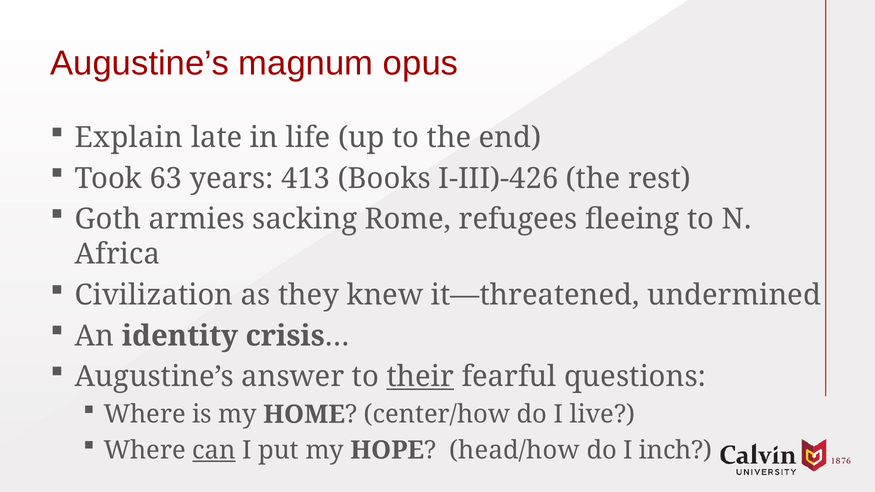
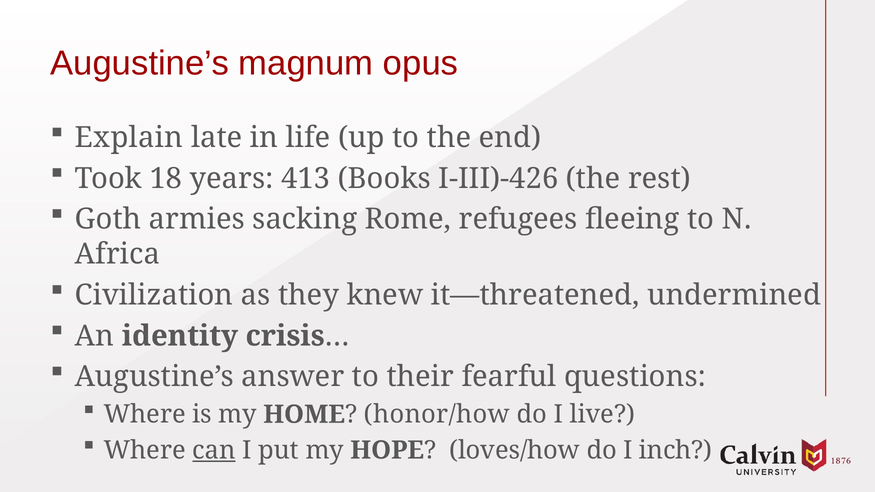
63: 63 -> 18
their underline: present -> none
center/how: center/how -> honor/how
head/how: head/how -> loves/how
